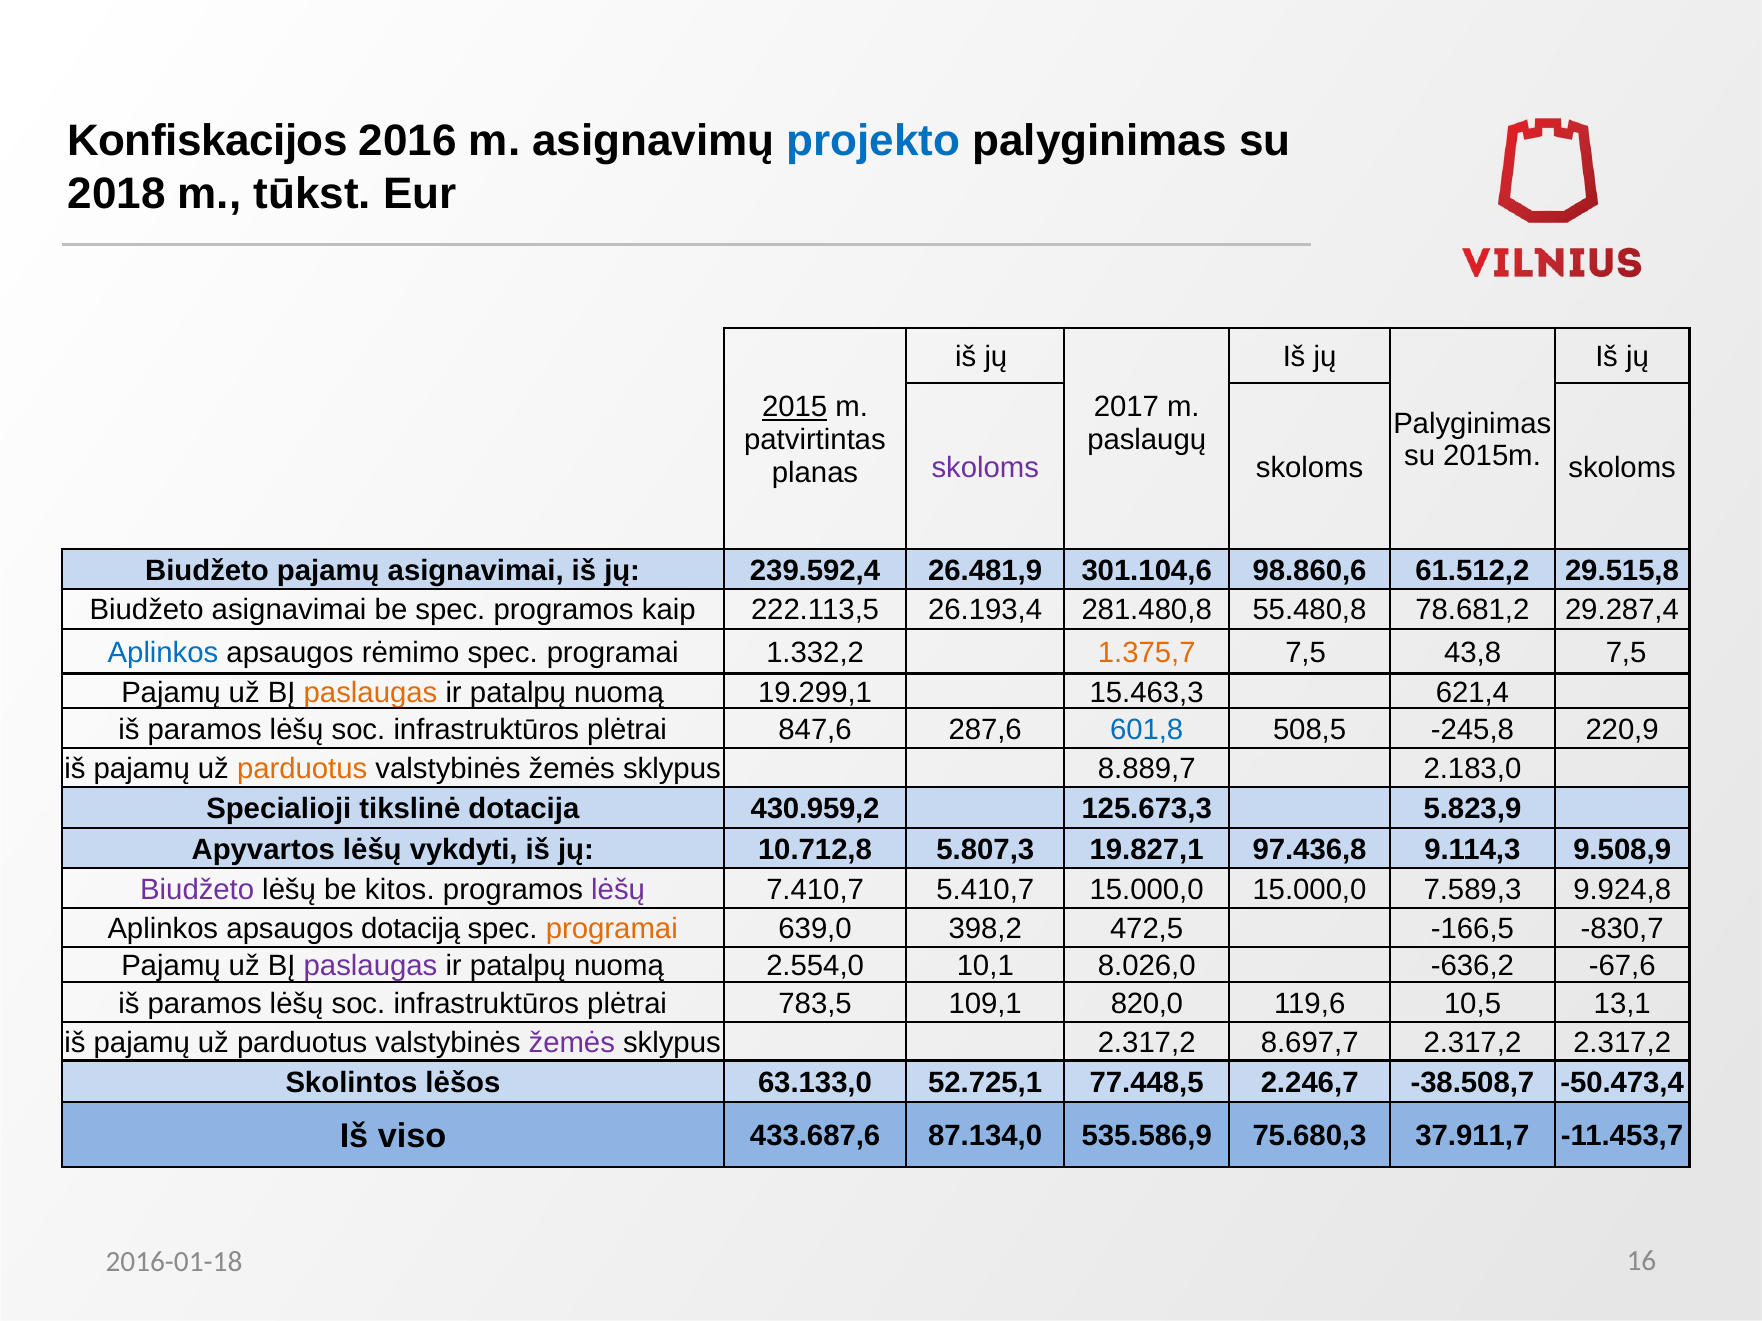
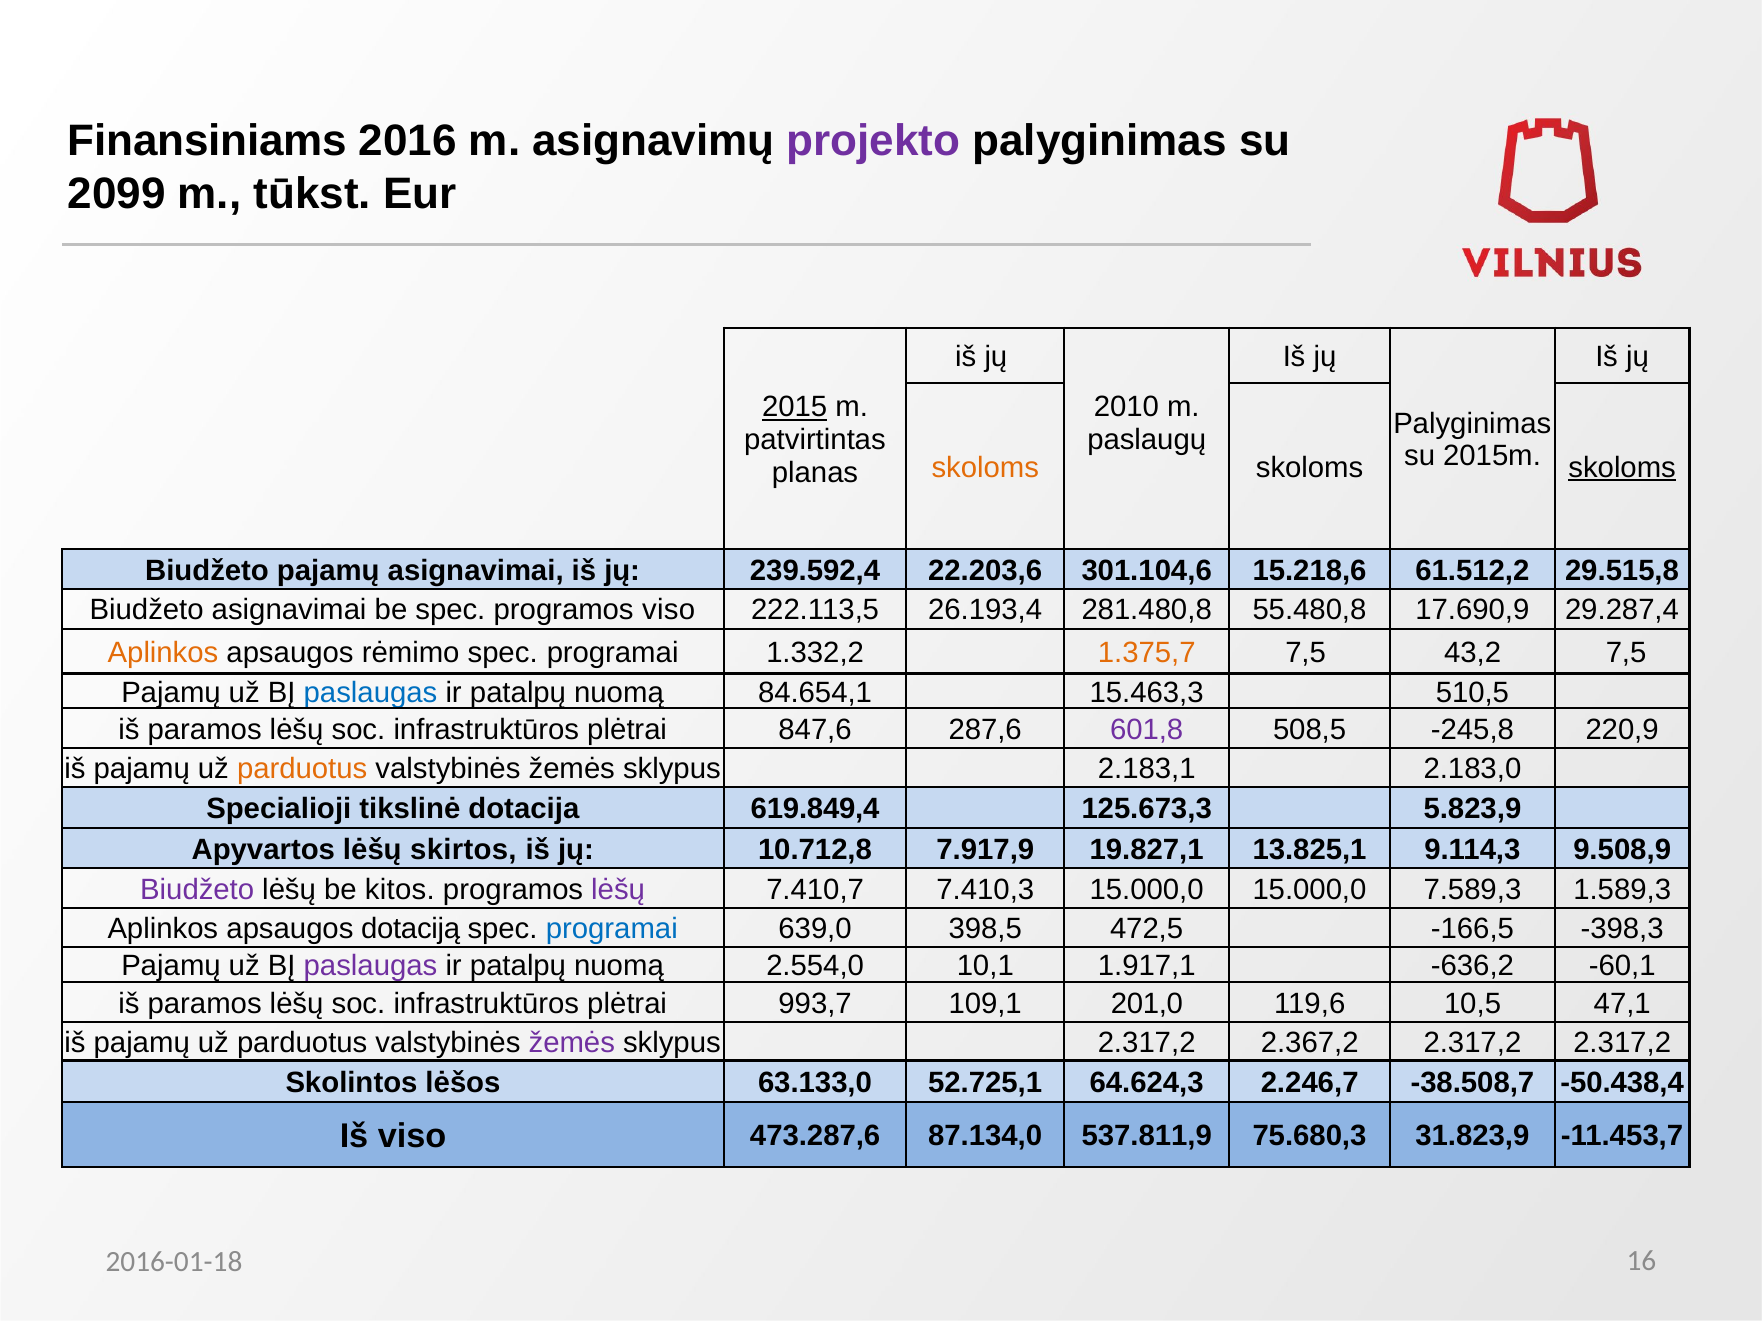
Konfiskacijos: Konfiskacijos -> Finansiniams
projekto colour: blue -> purple
2018: 2018 -> 2099
2017: 2017 -> 2010
skoloms at (985, 468) colour: purple -> orange
skoloms at (1622, 468) underline: none -> present
26.481,9: 26.481,9 -> 22.203,6
98.860,6: 98.860,6 -> 15.218,6
programos kaip: kaip -> viso
78.681,2: 78.681,2 -> 17.690,9
Aplinkos at (163, 653) colour: blue -> orange
43,8: 43,8 -> 43,2
paslaugas at (371, 693) colour: orange -> blue
19.299,1: 19.299,1 -> 84.654,1
621,4: 621,4 -> 510,5
601,8 colour: blue -> purple
8.889,7: 8.889,7 -> 2.183,1
430.959,2: 430.959,2 -> 619.849,4
vykdyti: vykdyti -> skirtos
5.807,3: 5.807,3 -> 7.917,9
97.436,8: 97.436,8 -> 13.825,1
5.410,7: 5.410,7 -> 7.410,3
9.924,8: 9.924,8 -> 1.589,3
programai at (612, 929) colour: orange -> blue
398,2: 398,2 -> 398,5
-830,7: -830,7 -> -398,3
8.026,0: 8.026,0 -> 1.917,1
-67,6: -67,6 -> -60,1
783,5: 783,5 -> 993,7
820,0: 820,0 -> 201,0
13,1: 13,1 -> 47,1
8.697,7: 8.697,7 -> 2.367,2
77.448,5: 77.448,5 -> 64.624,3
-50.473,4: -50.473,4 -> -50.438,4
433.687,6: 433.687,6 -> 473.287,6
535.586,9: 535.586,9 -> 537.811,9
37.911,7: 37.911,7 -> 31.823,9
